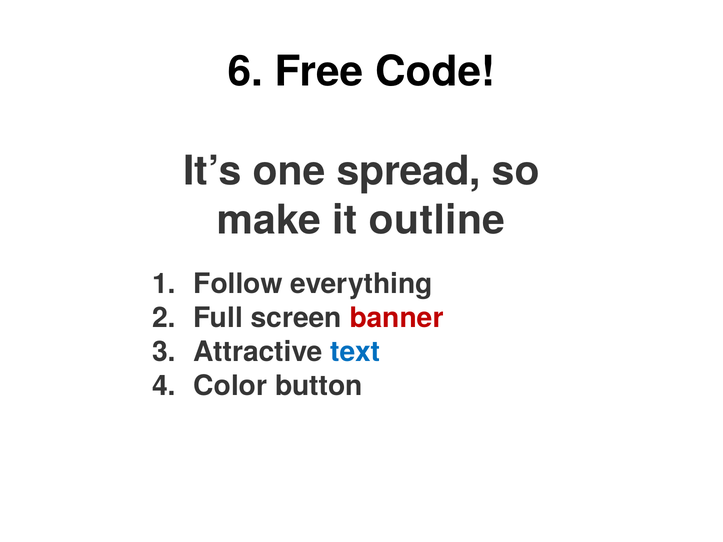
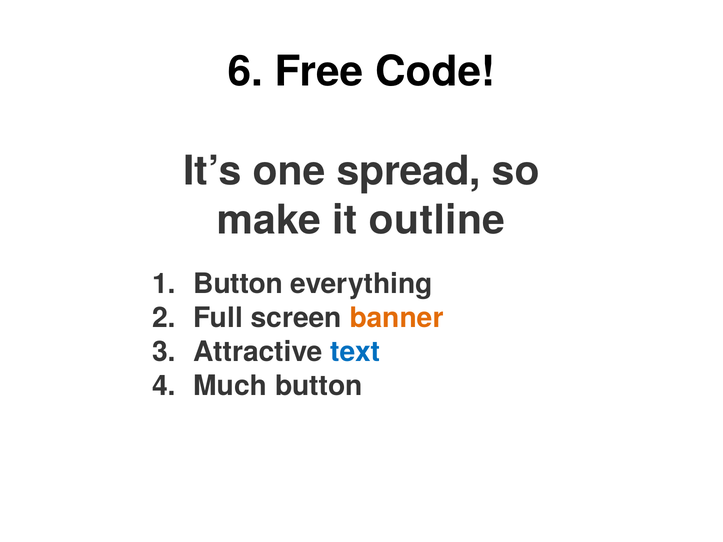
Follow at (238, 284): Follow -> Button
banner colour: red -> orange
Color: Color -> Much
